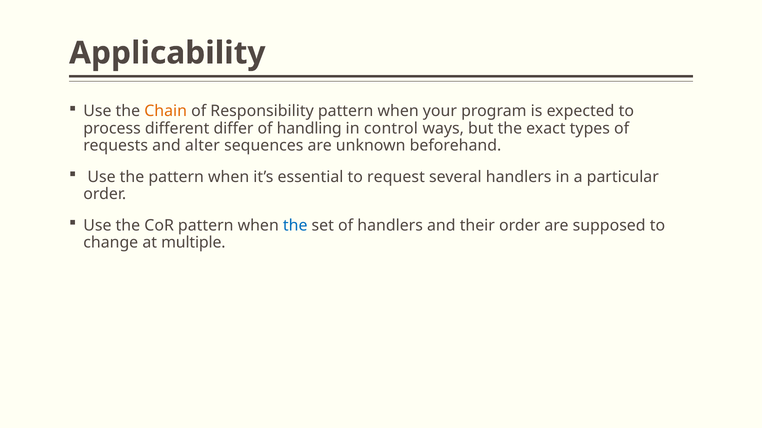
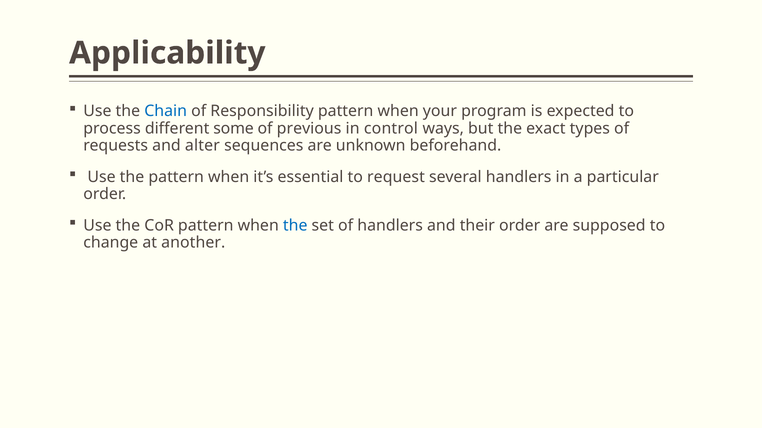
Chain colour: orange -> blue
differ: differ -> some
handling: handling -> previous
multiple: multiple -> another
